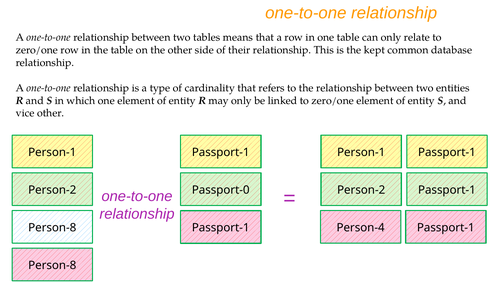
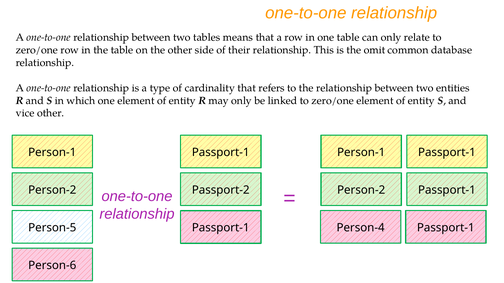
kept: kept -> omit
Passport-0: Passport-0 -> Passport-2
Person-8 at (52, 228): Person-8 -> Person-5
Person-8 at (52, 266): Person-8 -> Person-6
